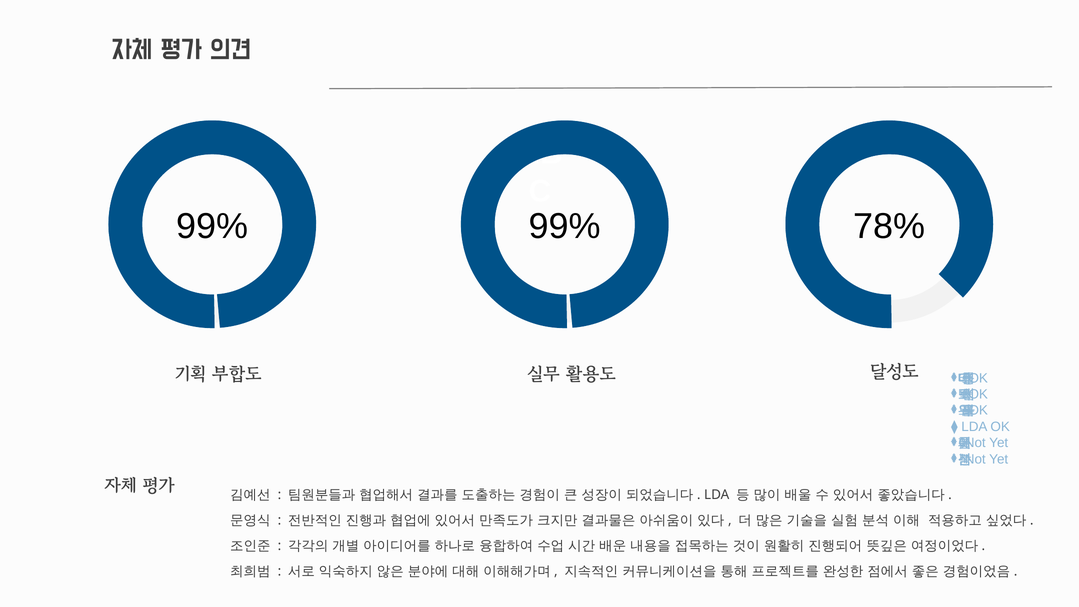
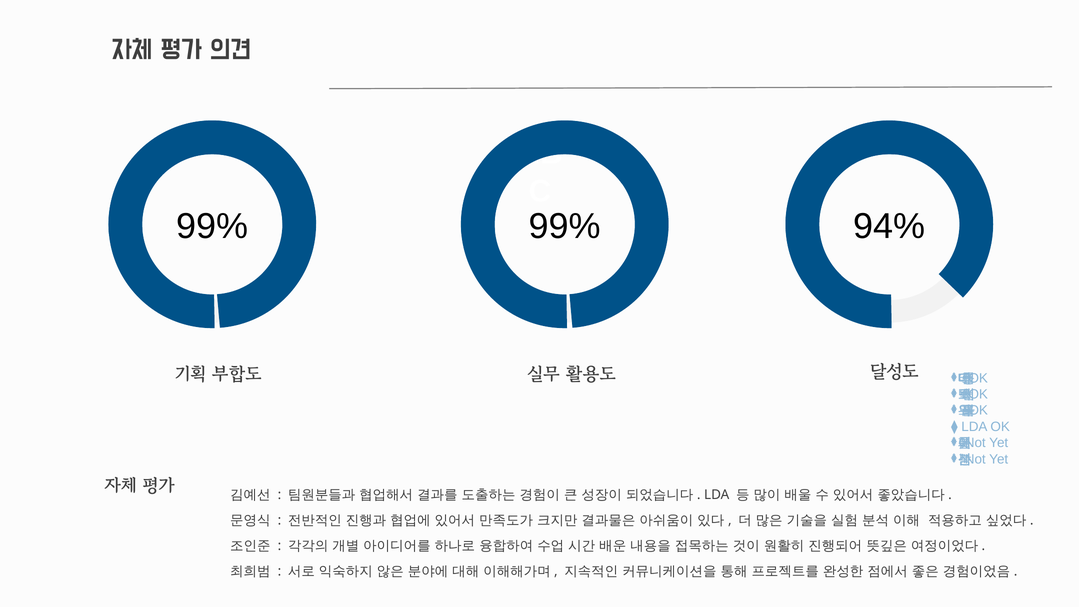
78%: 78% -> 94%
